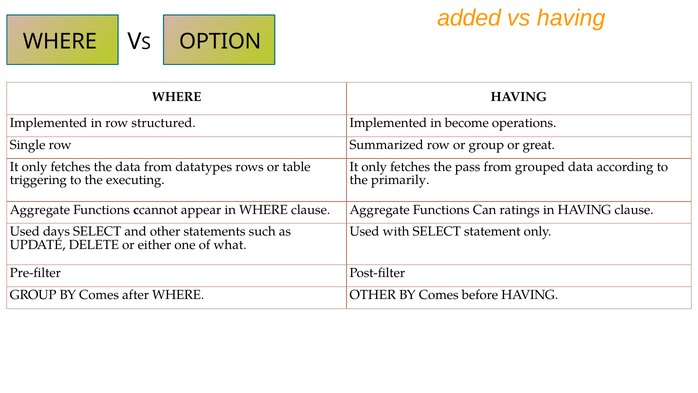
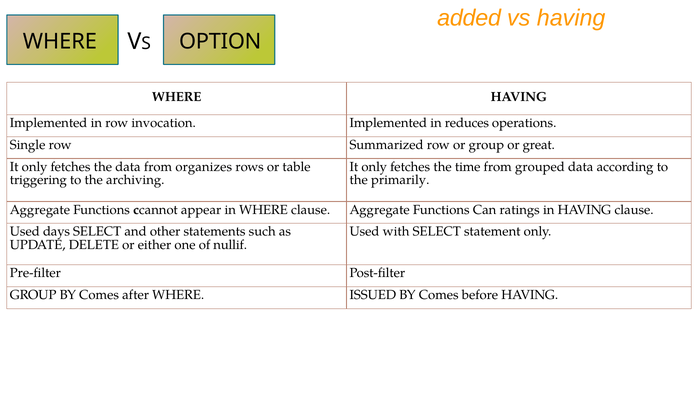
structured: structured -> invocation
become: become -> reduces
datatypes: datatypes -> organizes
pass: pass -> time
executing: executing -> archiving
what: what -> nullif
WHERE OTHER: OTHER -> ISSUED
